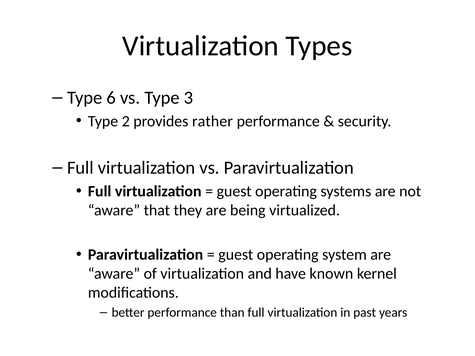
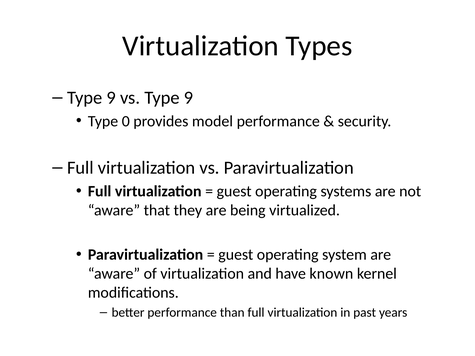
6 at (111, 98): 6 -> 9
vs Type 3: 3 -> 9
2: 2 -> 0
rather: rather -> model
